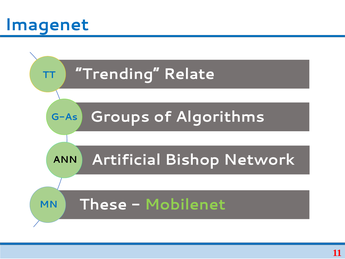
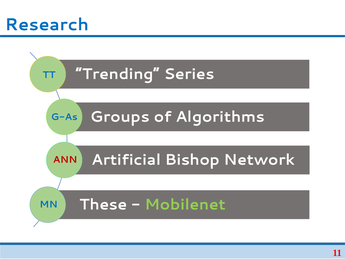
Imagenet: Imagenet -> Research
Relate: Relate -> Series
ANN colour: black -> red
